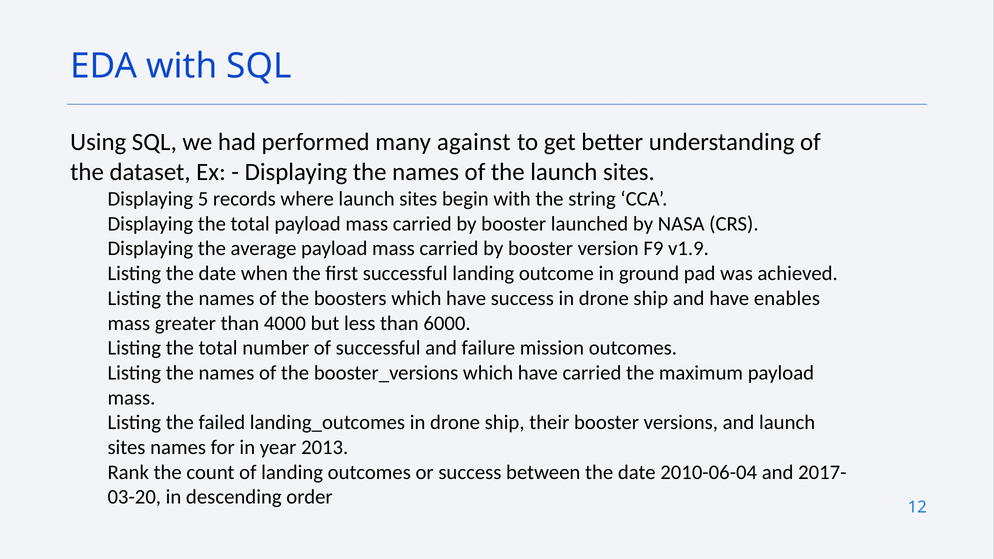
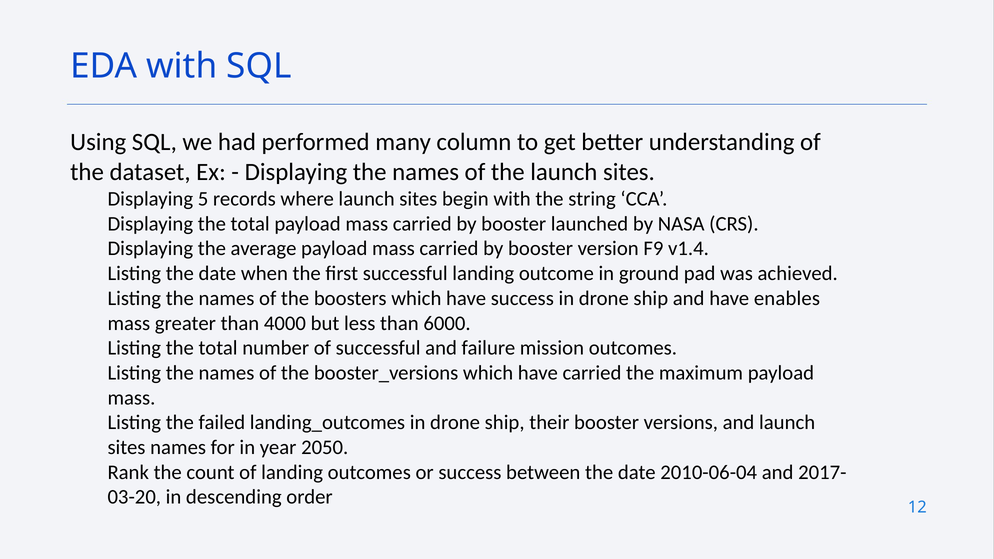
against: against -> column
v1.9: v1.9 -> v1.4
2013: 2013 -> 2050
